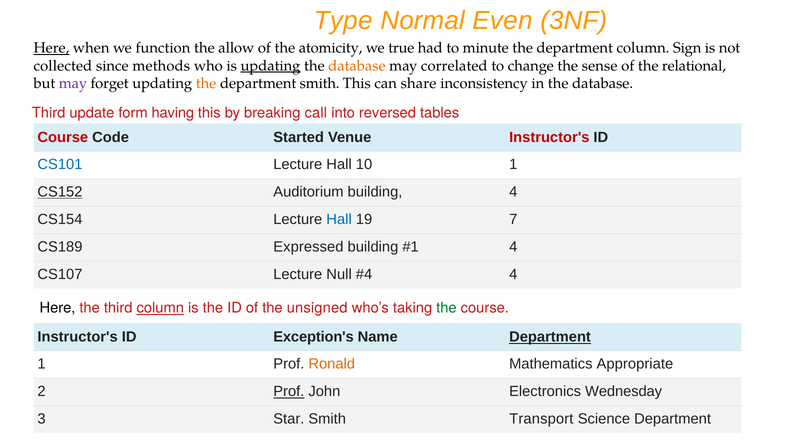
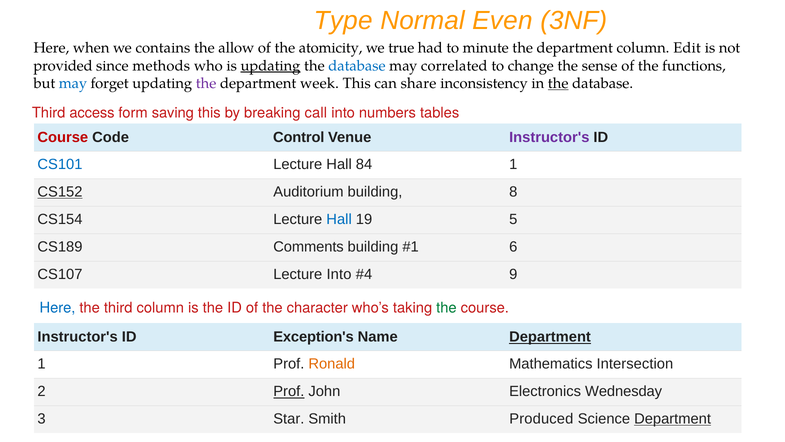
Here at (51, 48) underline: present -> none
function: function -> contains
Sign: Sign -> Edit
collected: collected -> provided
database at (357, 66) colour: orange -> blue
relational: relational -> functions
may at (73, 83) colour: purple -> blue
the at (206, 83) colour: orange -> purple
department smith: smith -> week
the at (558, 83) underline: none -> present
update: update -> access
having: having -> saving
reversed: reversed -> numbers
Started: Started -> Control
Instructor's at (549, 137) colour: red -> purple
10: 10 -> 84
building 4: 4 -> 8
7: 7 -> 5
Expressed: Expressed -> Comments
4 at (513, 247): 4 -> 6
Lecture Null: Null -> Into
4 at (513, 274): 4 -> 9
Here at (58, 308) colour: black -> blue
column at (160, 308) underline: present -> none
unsigned: unsigned -> character
Appropriate: Appropriate -> Intersection
Transport: Transport -> Produced
Department at (673, 419) underline: none -> present
